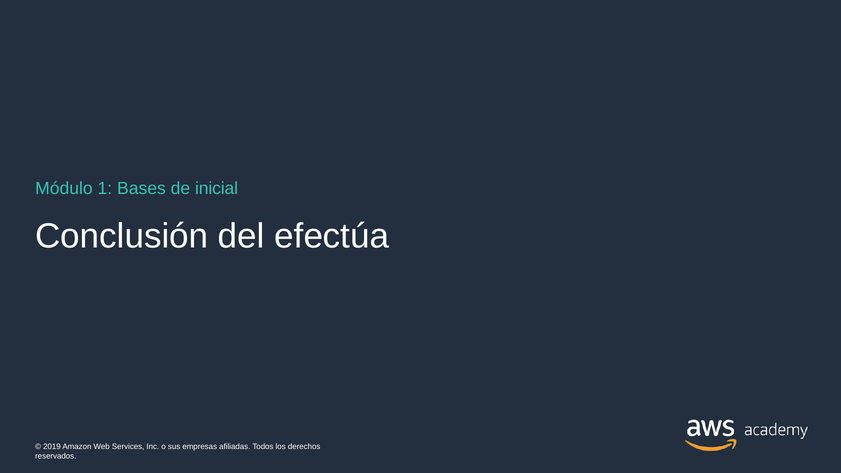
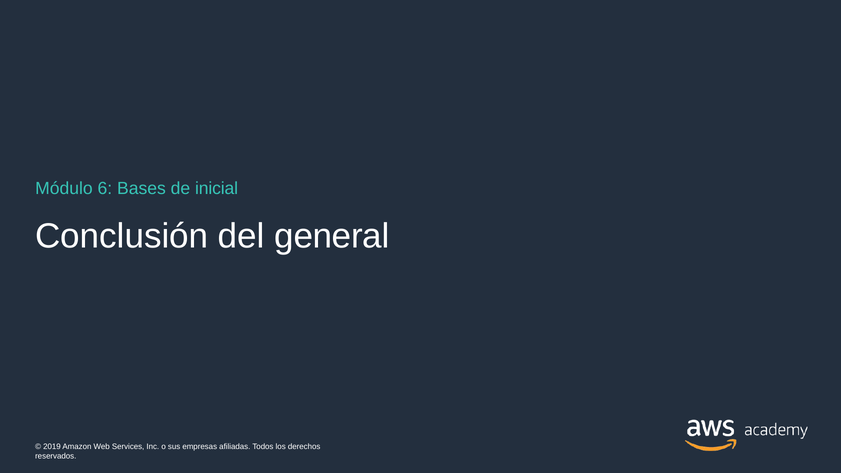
1: 1 -> 6
efectúa: efectúa -> general
